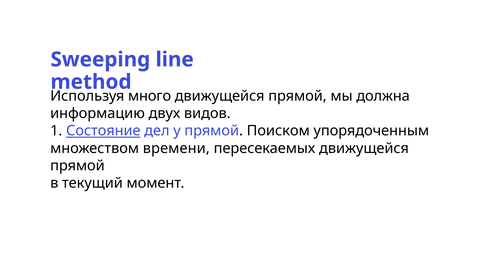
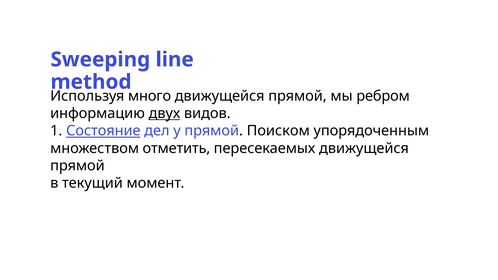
должна: должна -> ребром
двух underline: none -> present
времени: времени -> отметить
